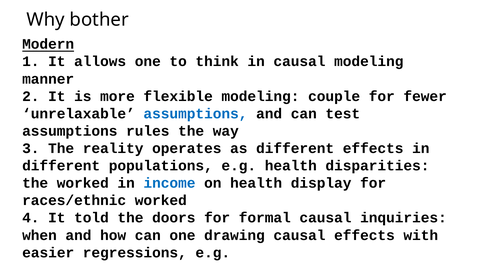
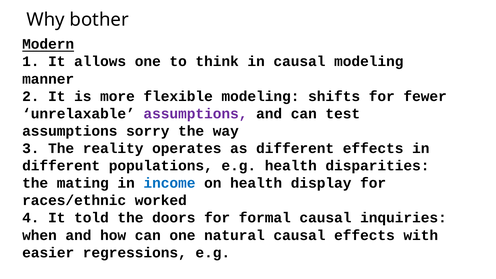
couple: couple -> shifts
assumptions at (195, 114) colour: blue -> purple
rules: rules -> sorry
the worked: worked -> mating
drawing: drawing -> natural
